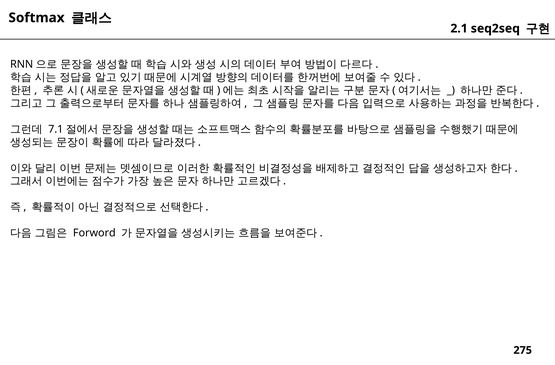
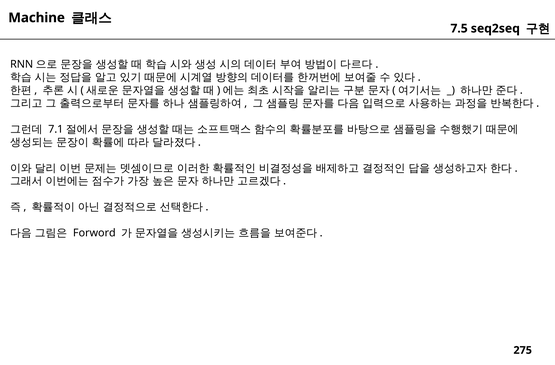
Softmax: Softmax -> Machine
2.1: 2.1 -> 7.5
